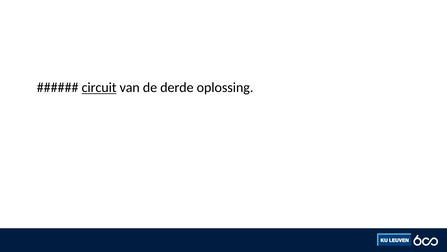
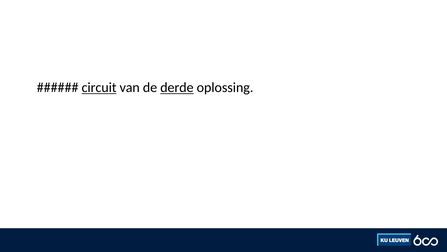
derde underline: none -> present
